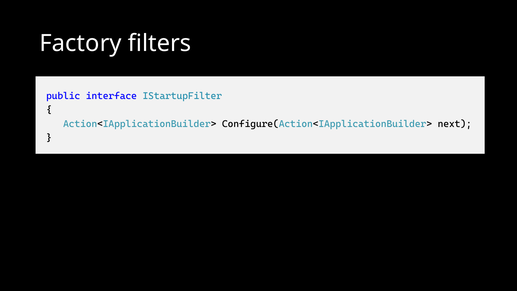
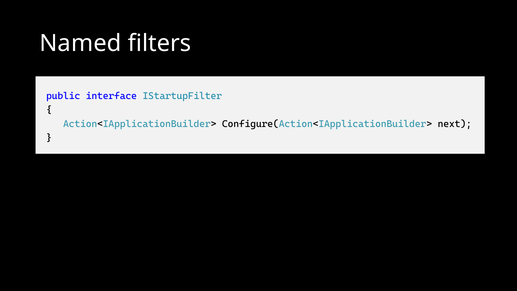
Factory: Factory -> Named
